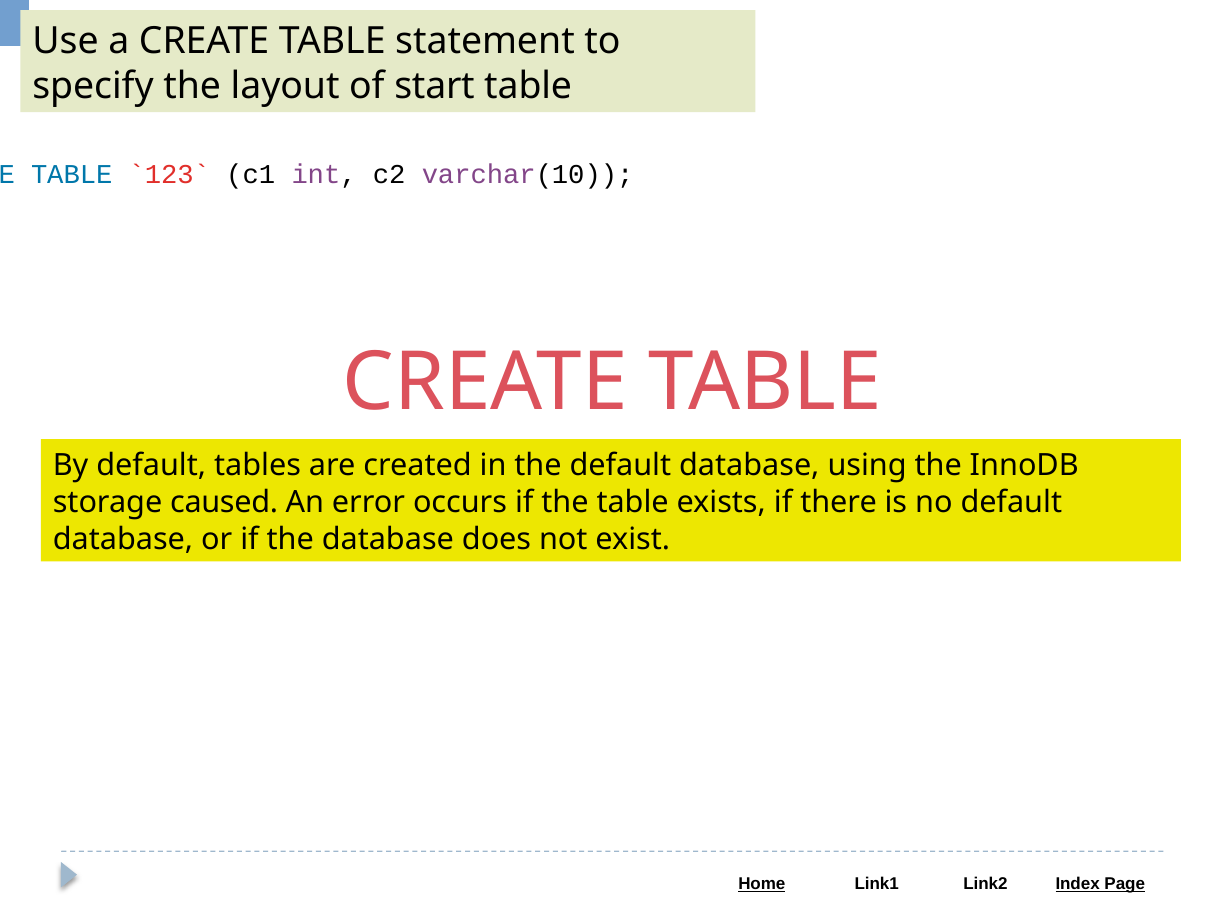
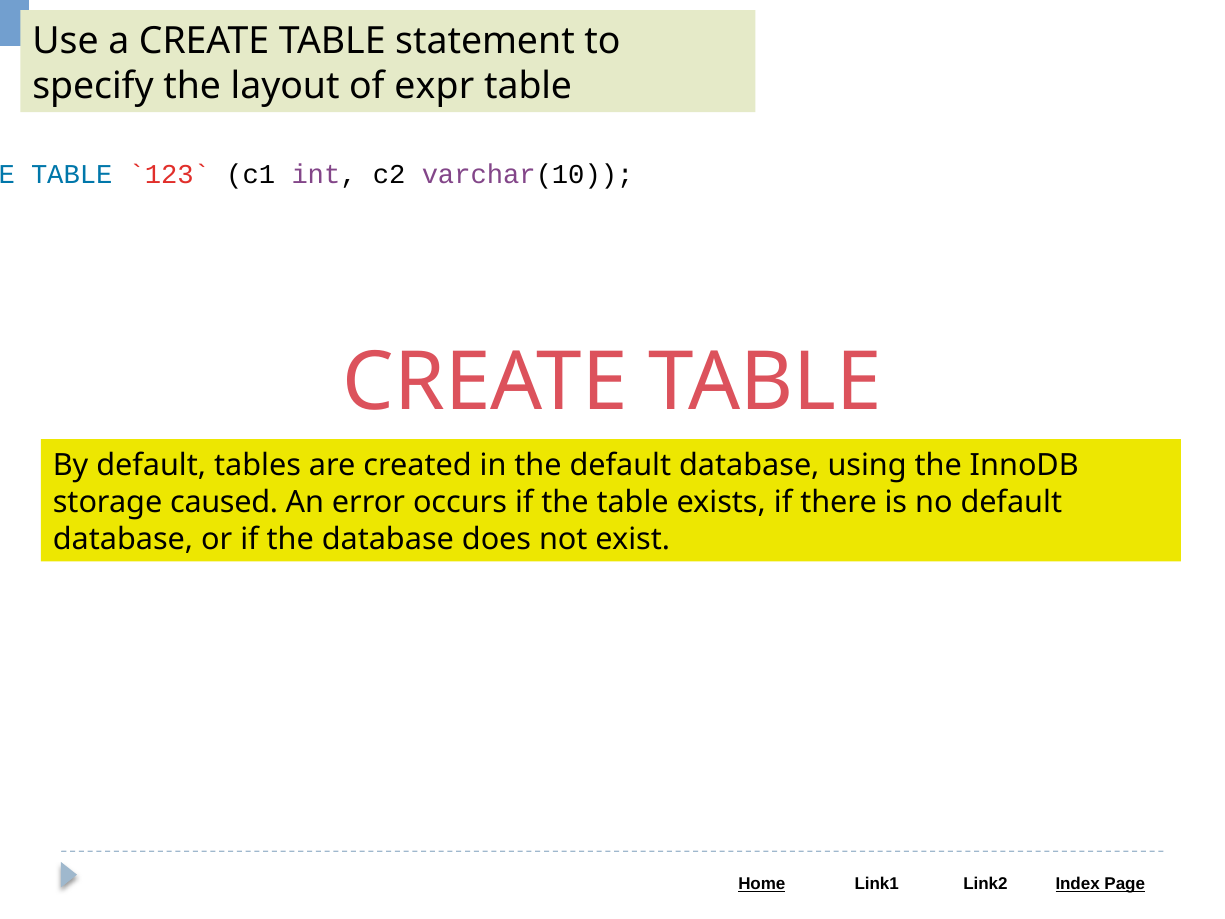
start: start -> expr
